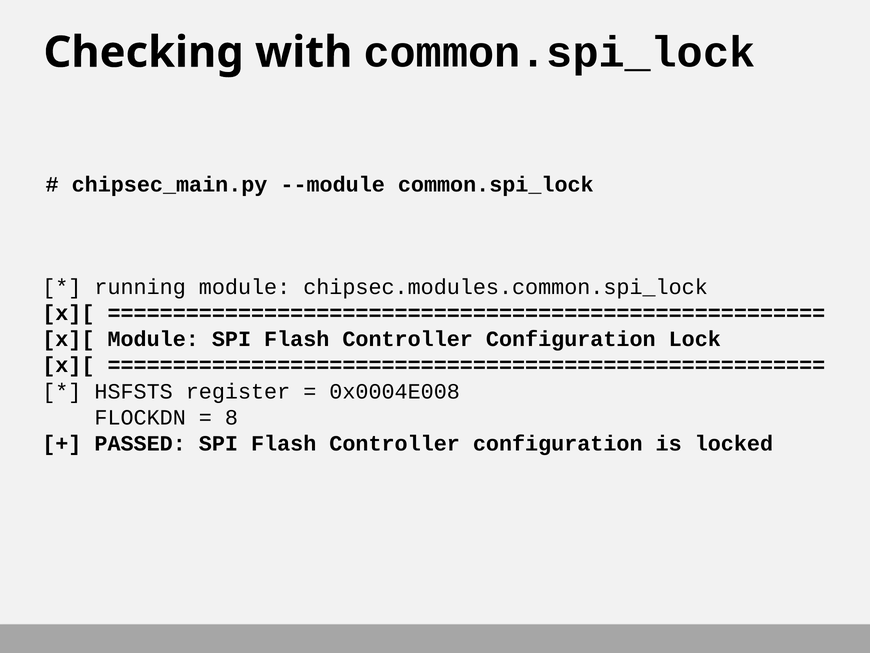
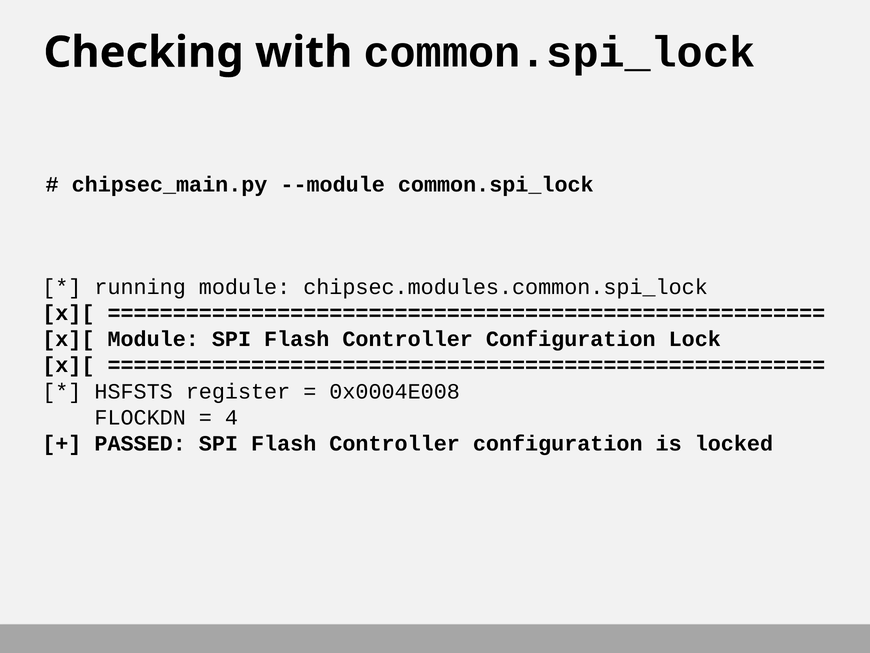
8: 8 -> 4
